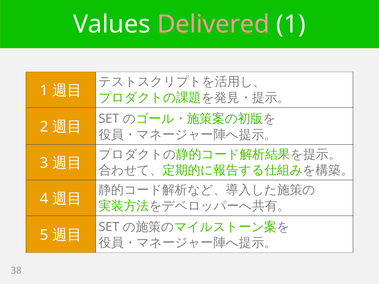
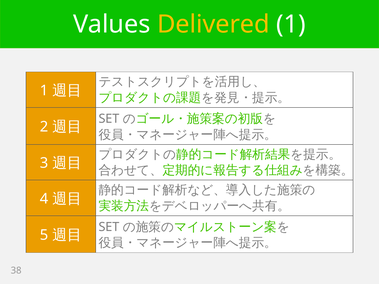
Delivered colour: pink -> yellow
